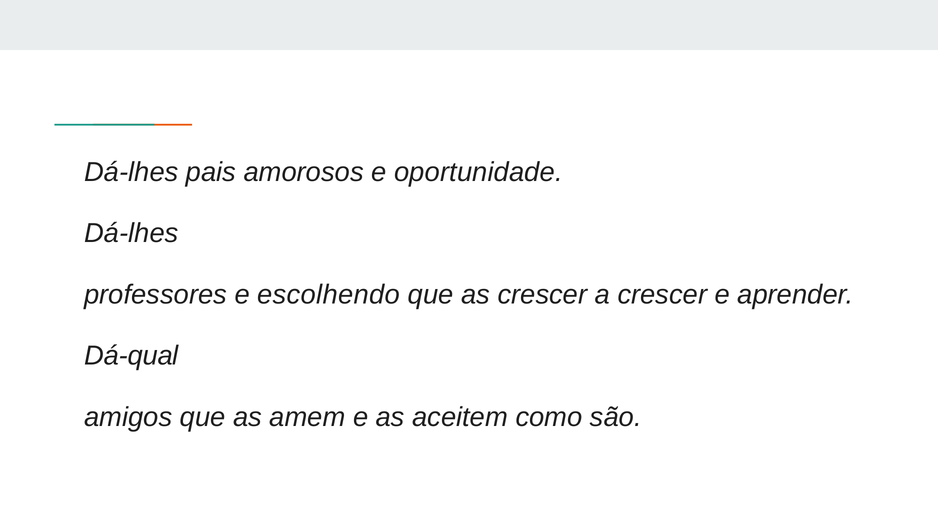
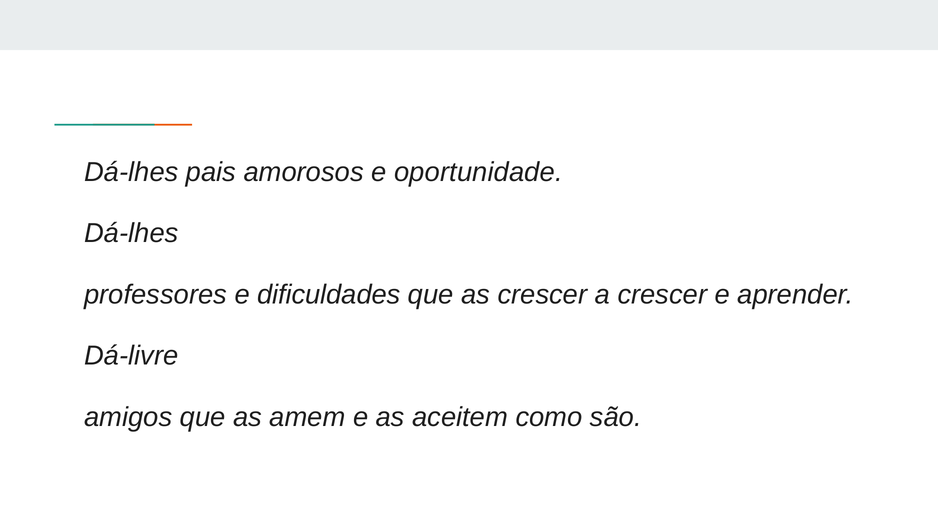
escolhendo: escolhendo -> dificuldades
Dá-qual: Dá-qual -> Dá-livre
